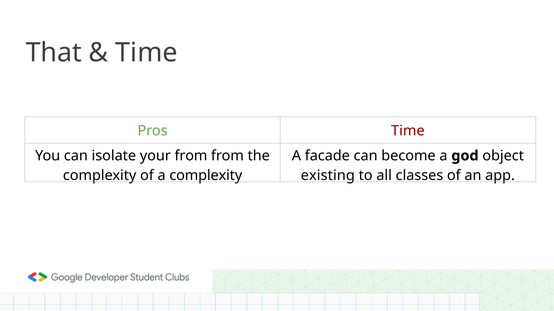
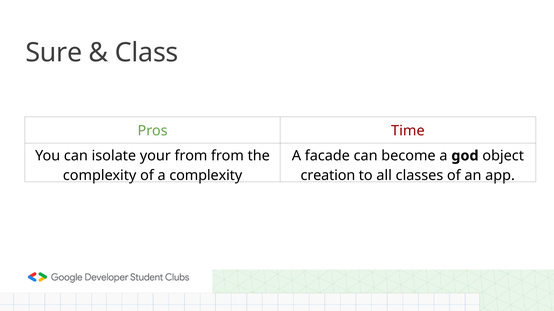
That: That -> Sure
Time at (146, 53): Time -> Class
existing: existing -> creation
